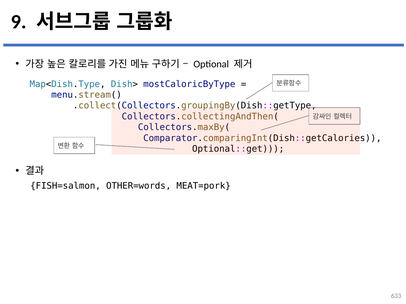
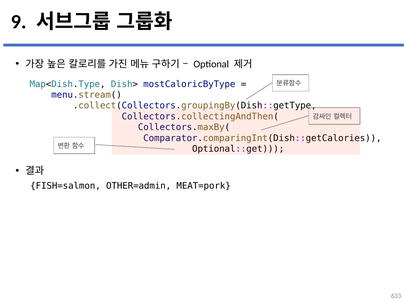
OTHER=words: OTHER=words -> OTHER=admin
